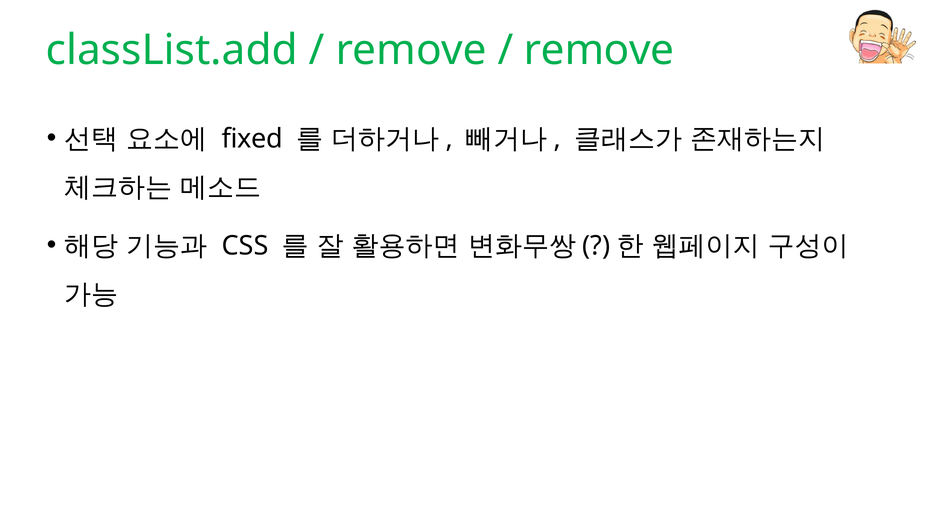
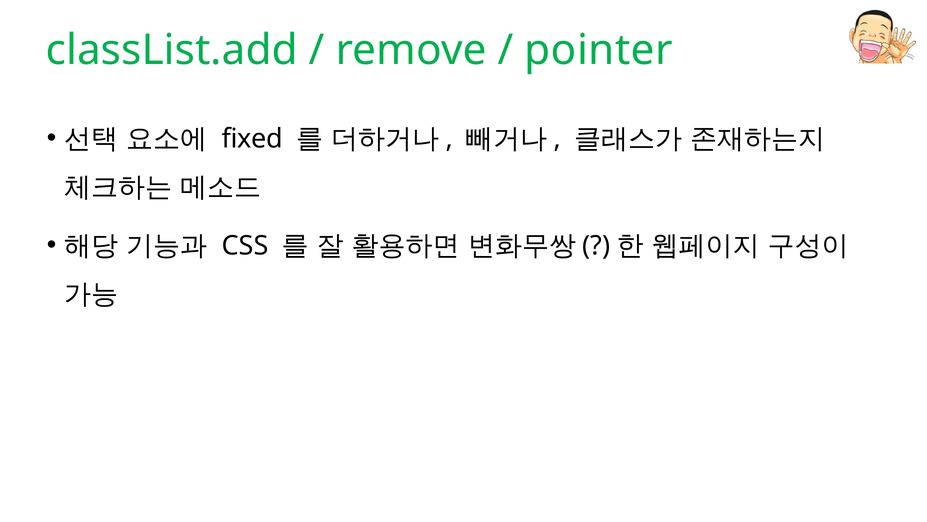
remove at (599, 50): remove -> pointer
